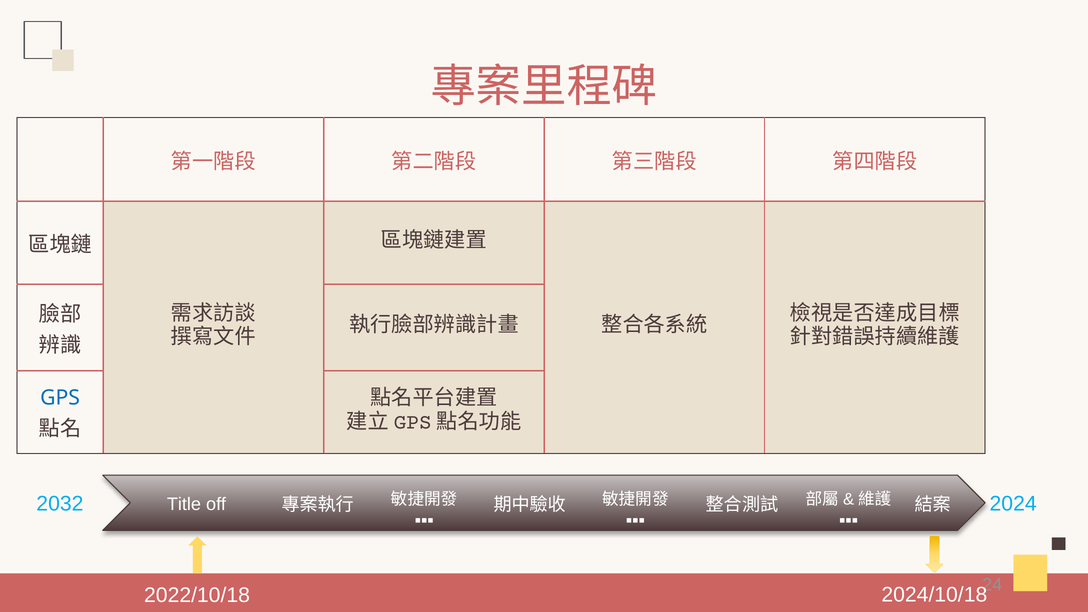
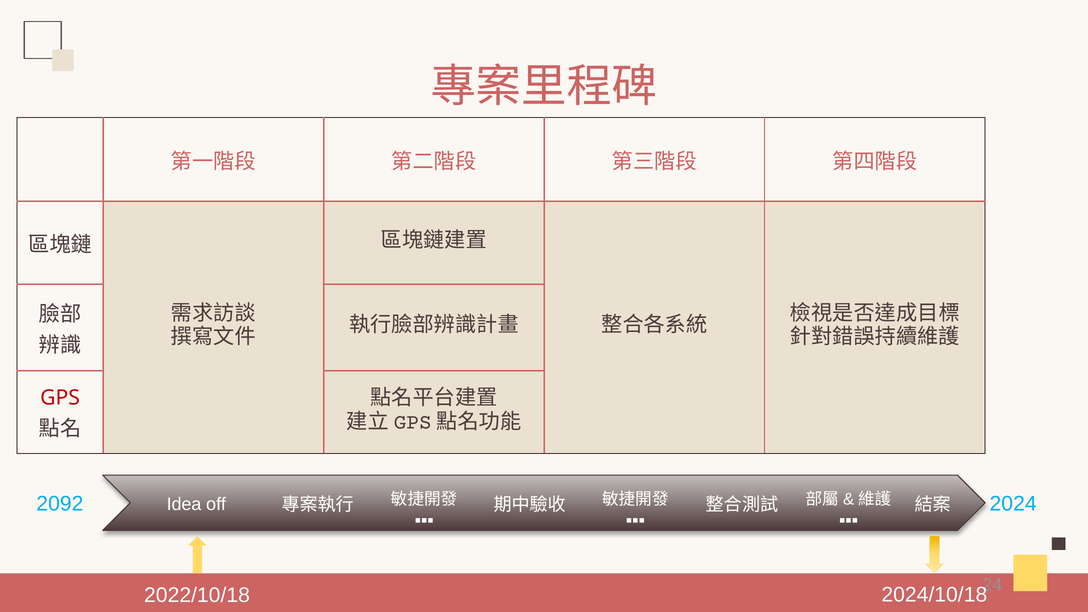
GPS colour: blue -> red
2032: 2032 -> 2092
Title: Title -> Idea
